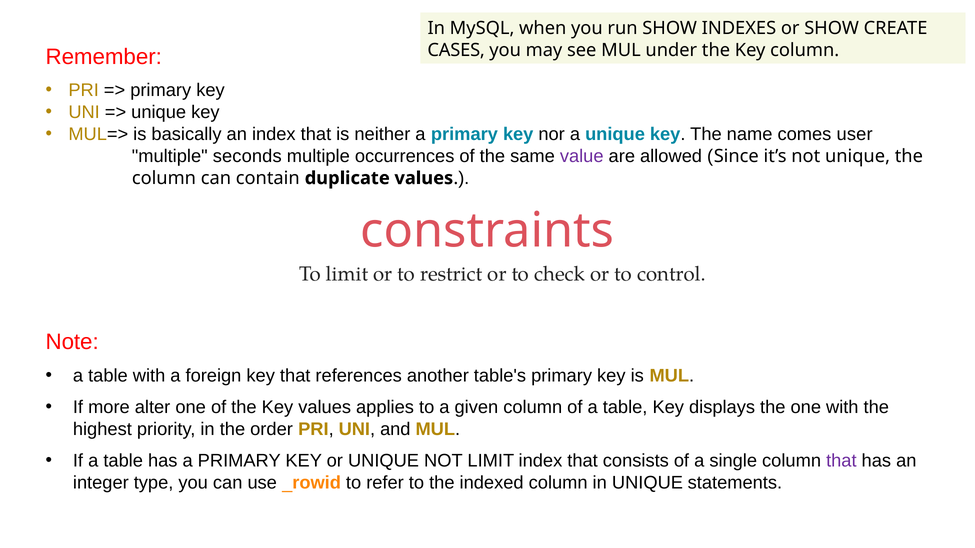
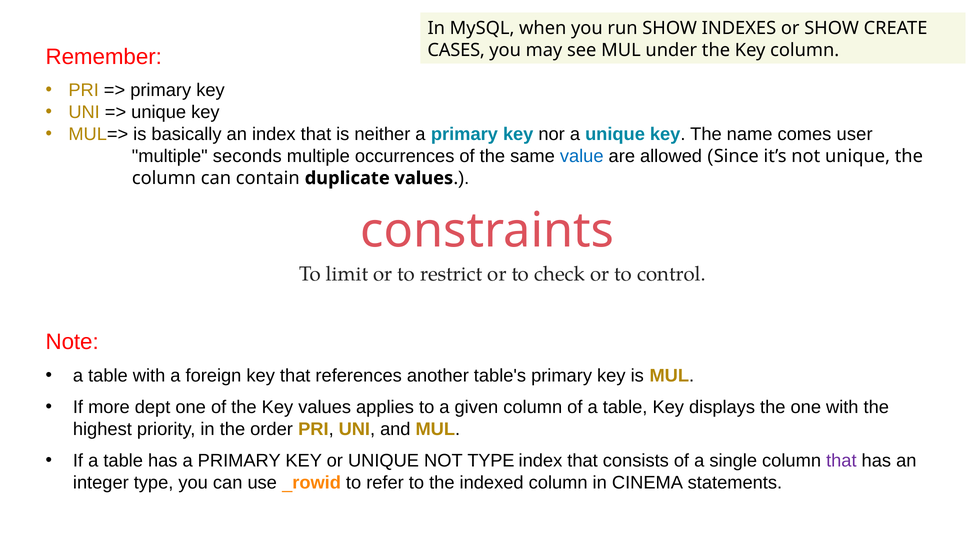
value colour: purple -> blue
alter: alter -> dept
NOT LIMIT: LIMIT -> TYPE
in UNIQUE: UNIQUE -> CINEMA
